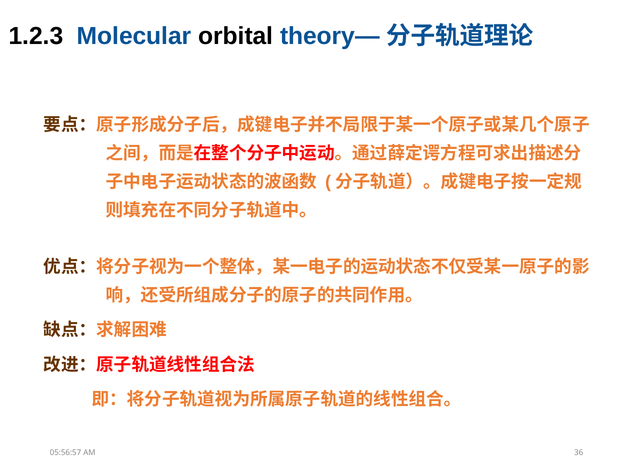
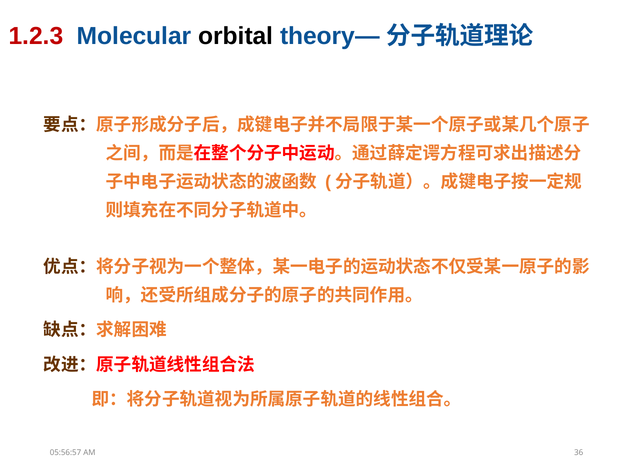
1.2.3 colour: black -> red
